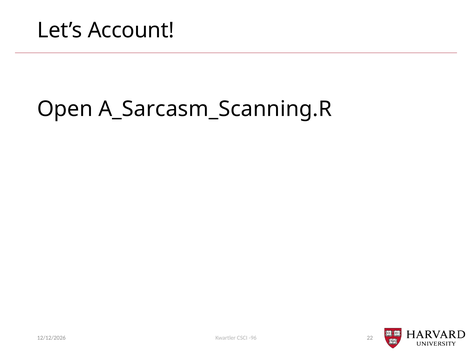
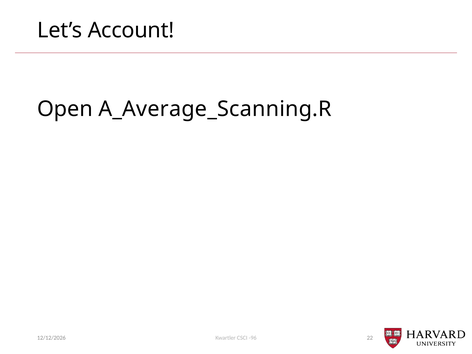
A_Sarcasm_Scanning.R: A_Sarcasm_Scanning.R -> A_Average_Scanning.R
